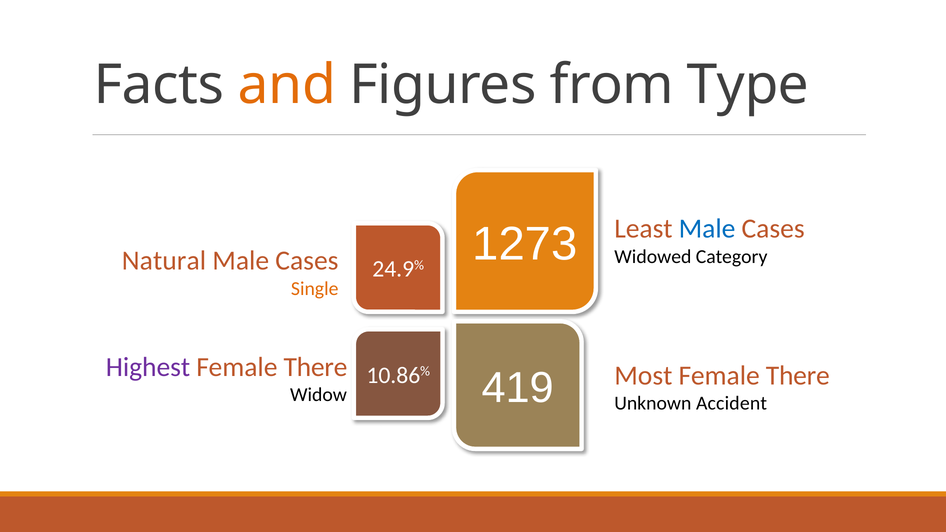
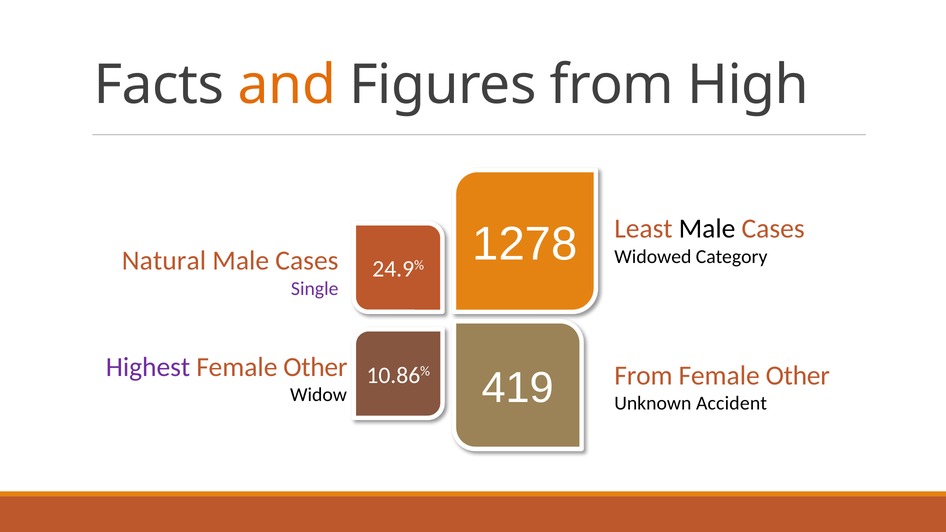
Type: Type -> High
1273: 1273 -> 1278
Male at (707, 229) colour: blue -> black
Single colour: orange -> purple
There at (315, 367): There -> Other
419 Most: Most -> From
There at (798, 375): There -> Other
